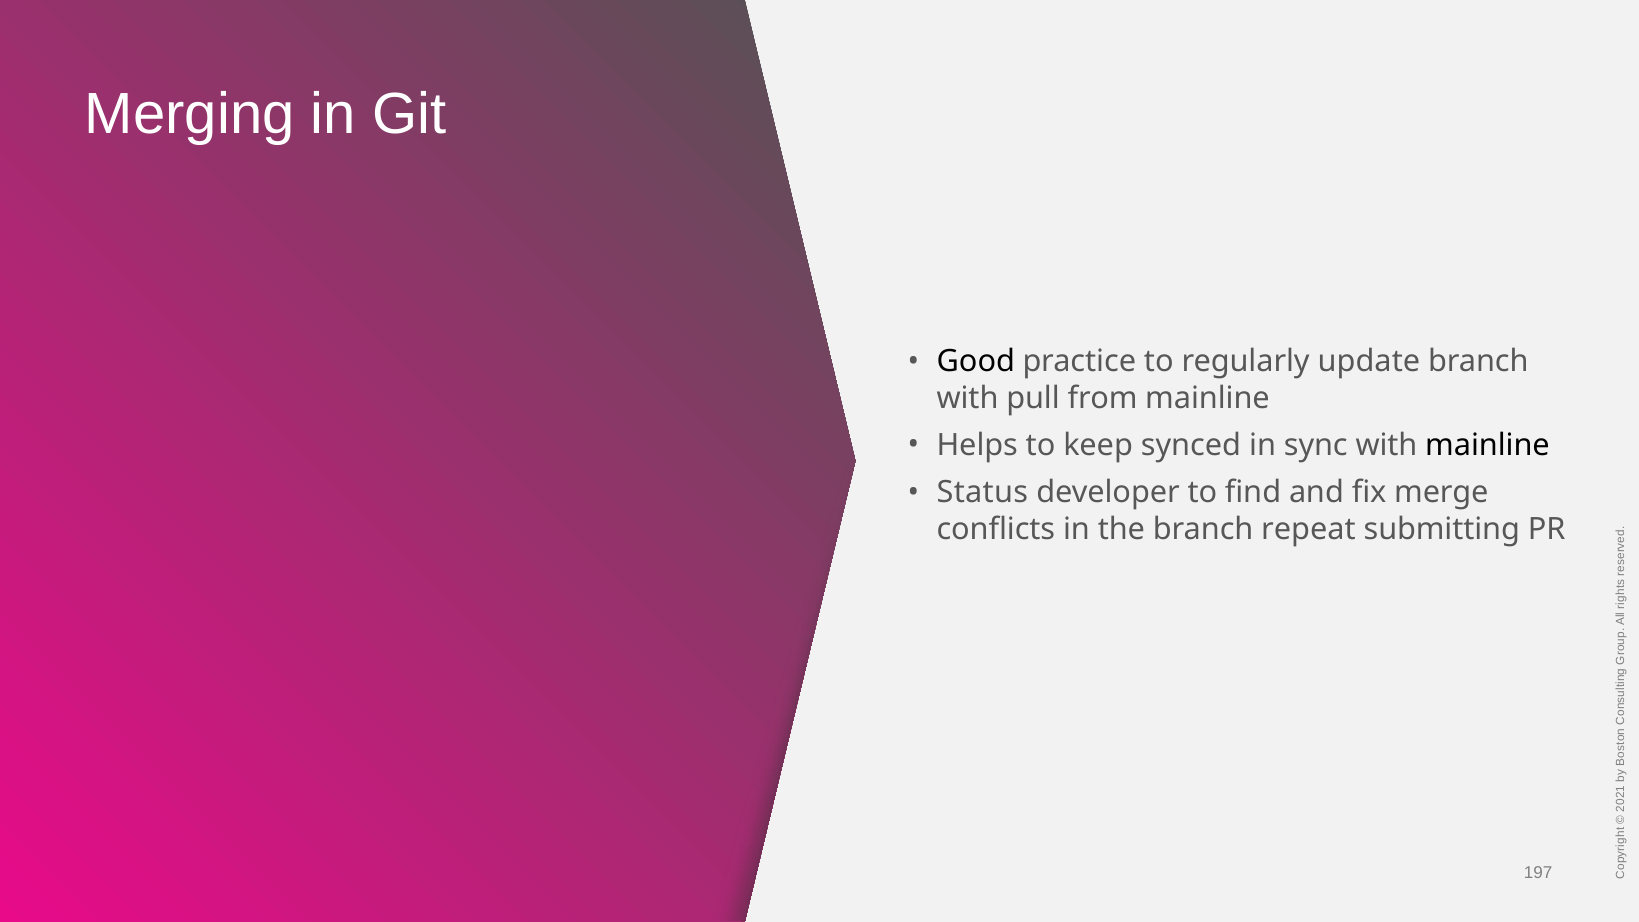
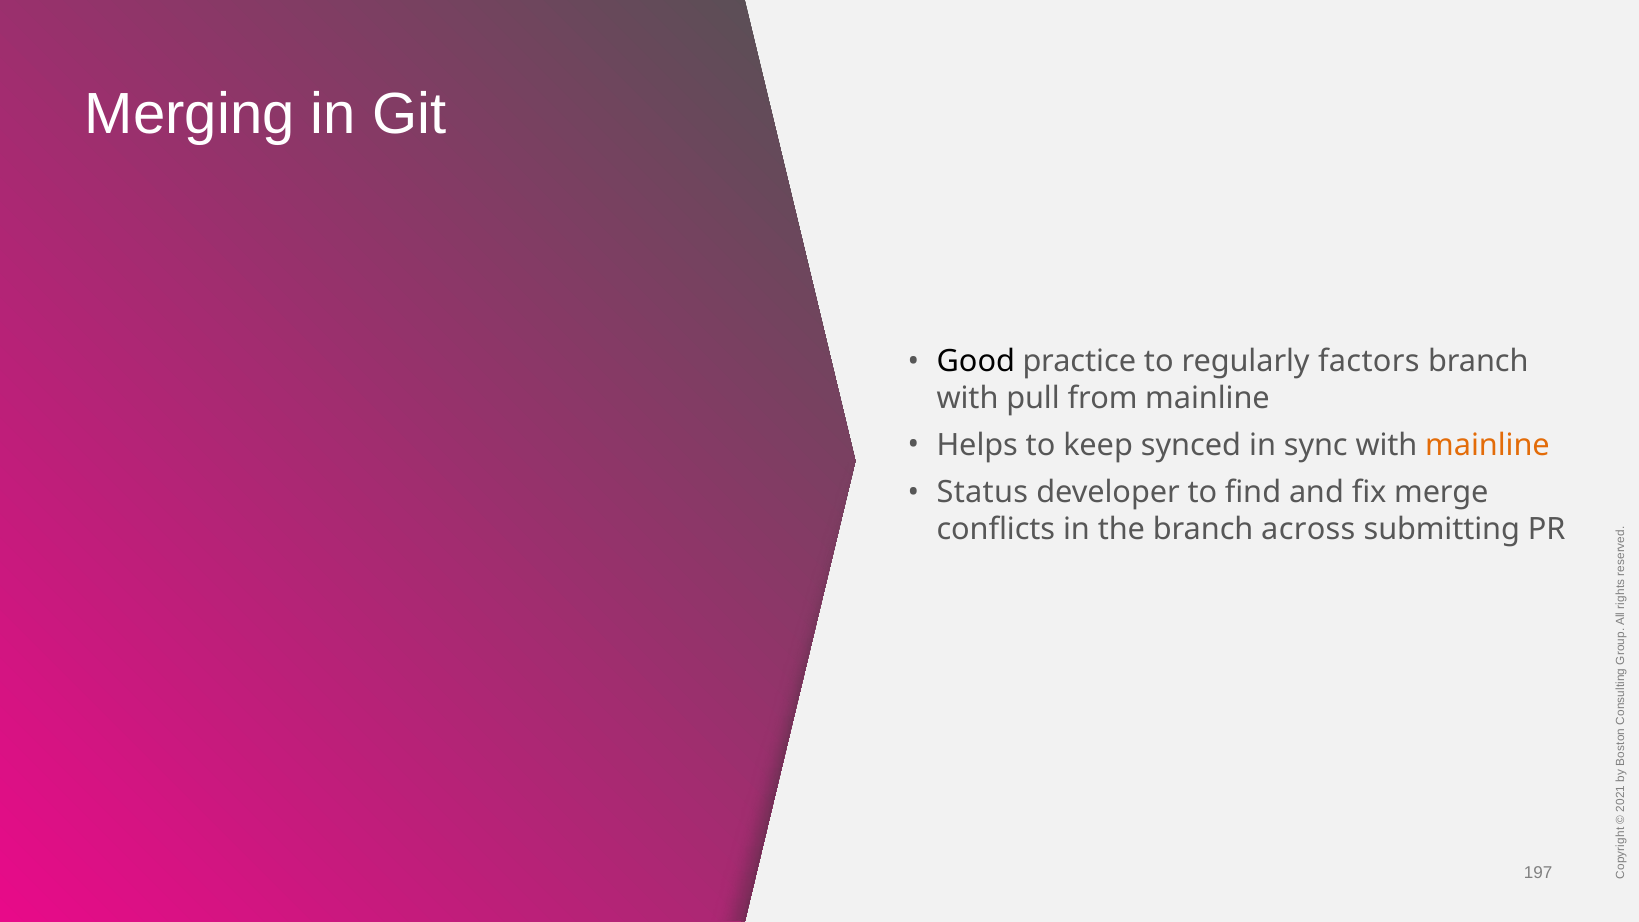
update: update -> factors
mainline at (1488, 445) colour: black -> orange
repeat: repeat -> across
